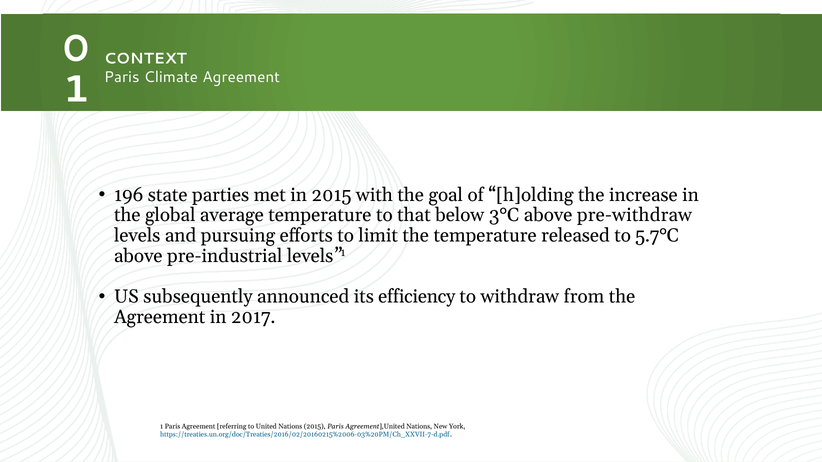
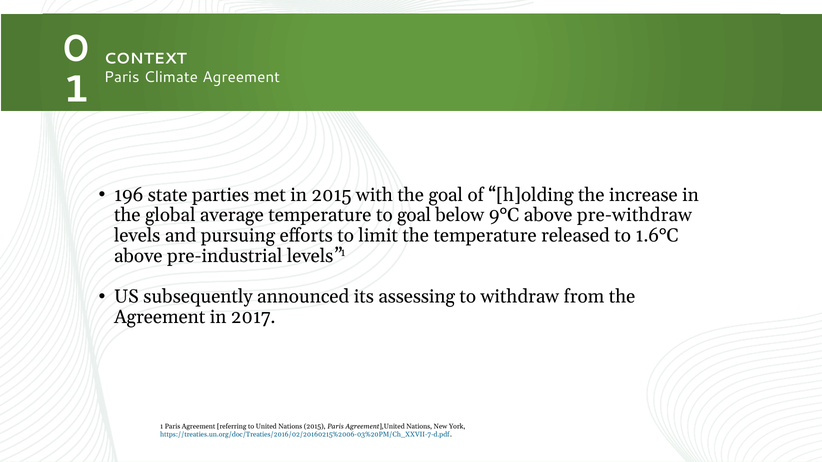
to that: that -> goal
3°C: 3°C -> 9°C
5.7°C: 5.7°C -> 1.6°C
efficiency: efficiency -> assessing
